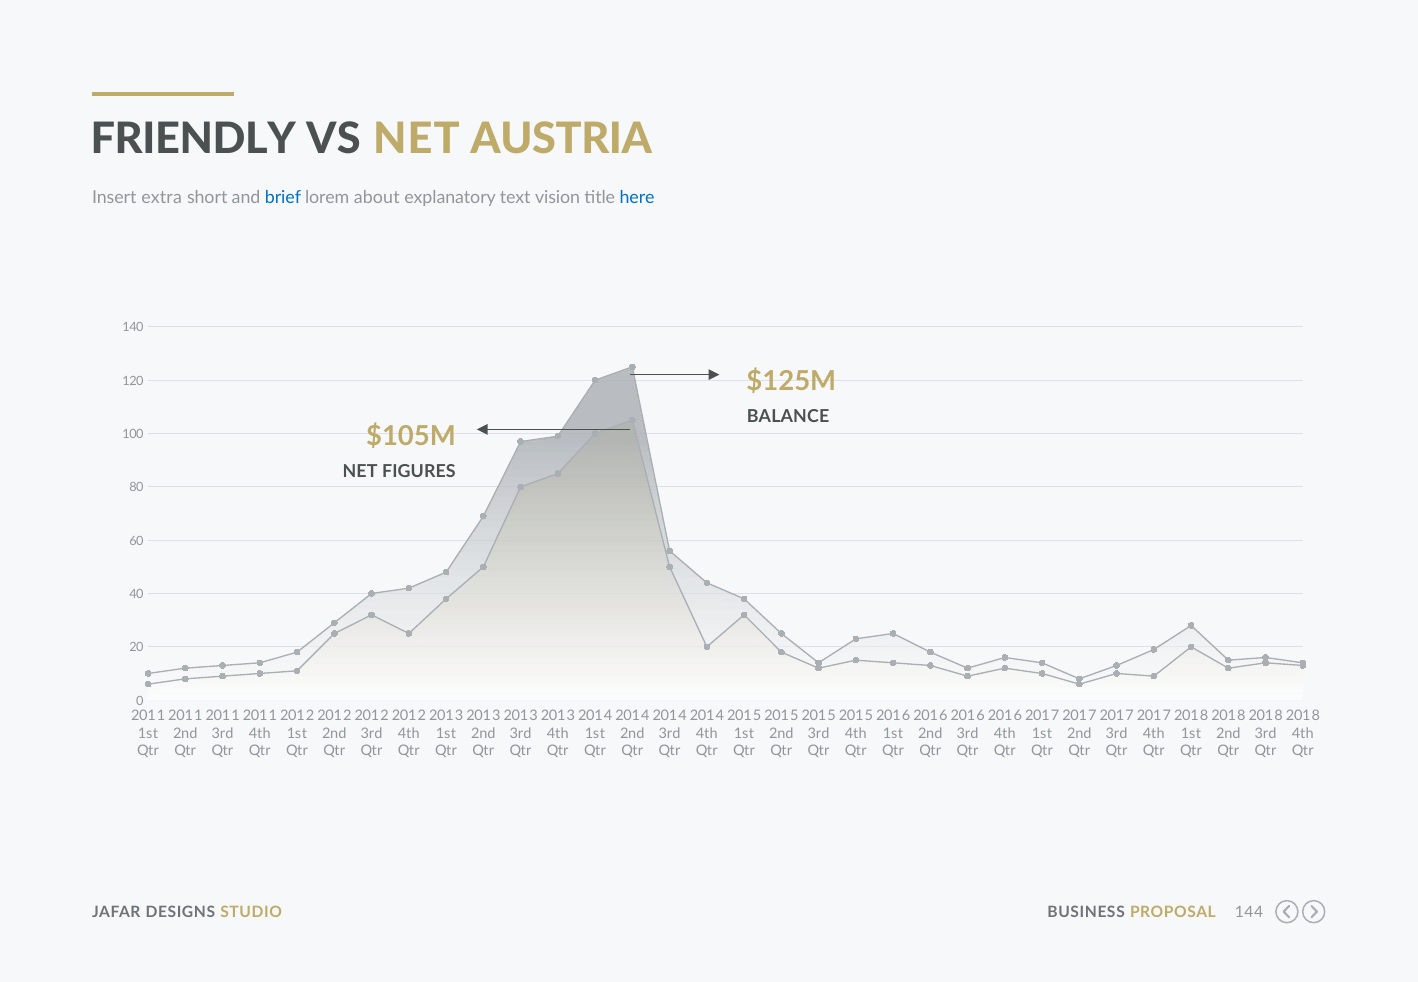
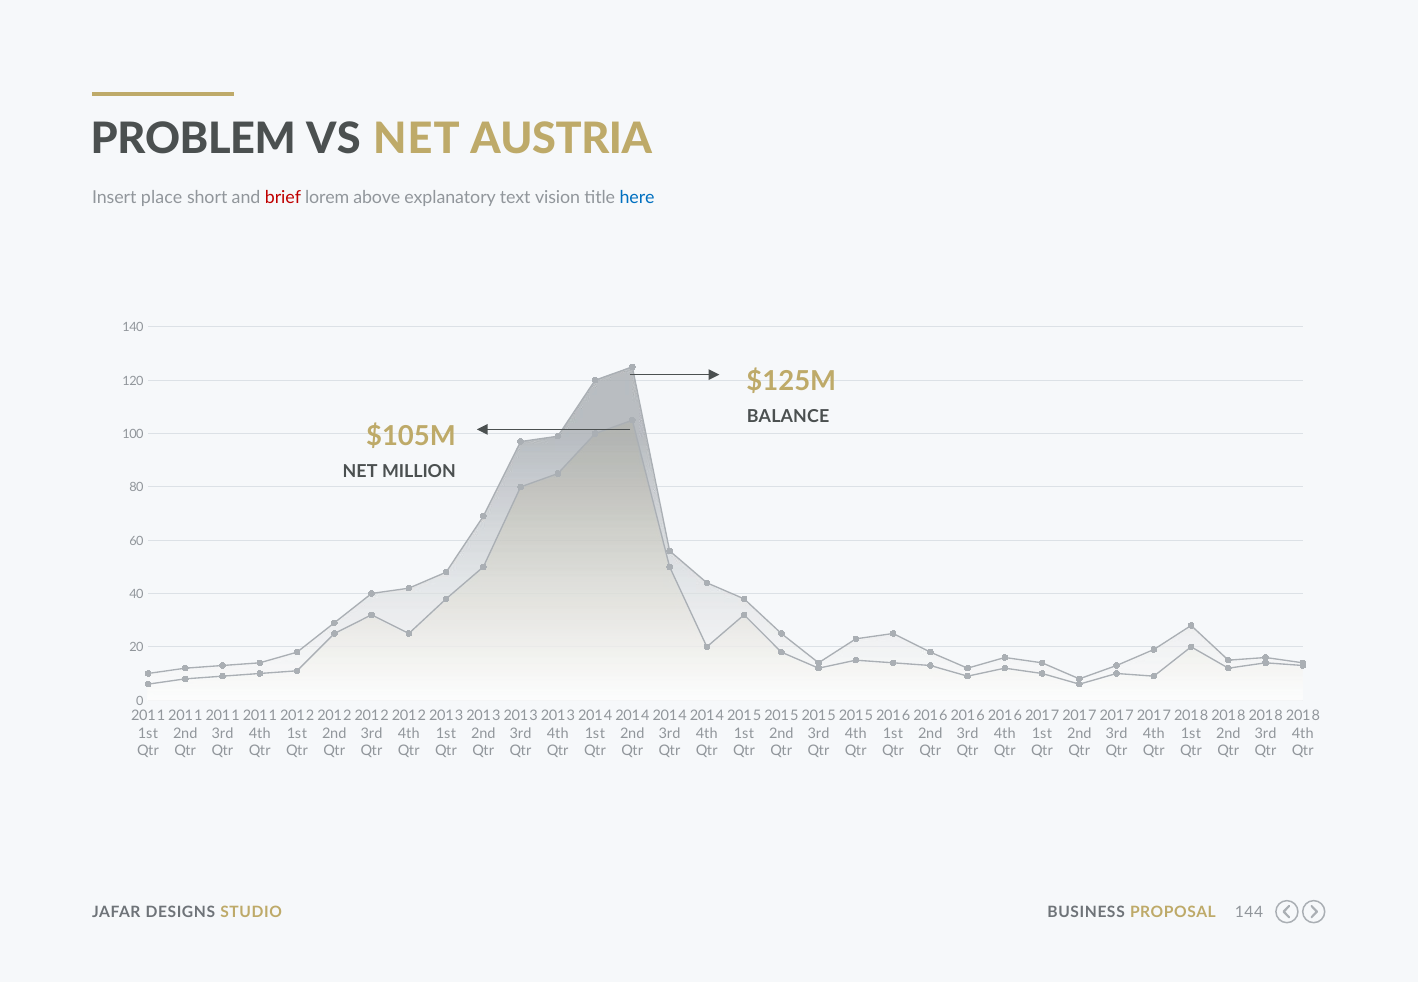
FRIENDLY: FRIENDLY -> PROBLEM
extra: extra -> place
brief colour: blue -> red
about: about -> above
FIGURES: FIGURES -> MILLION
